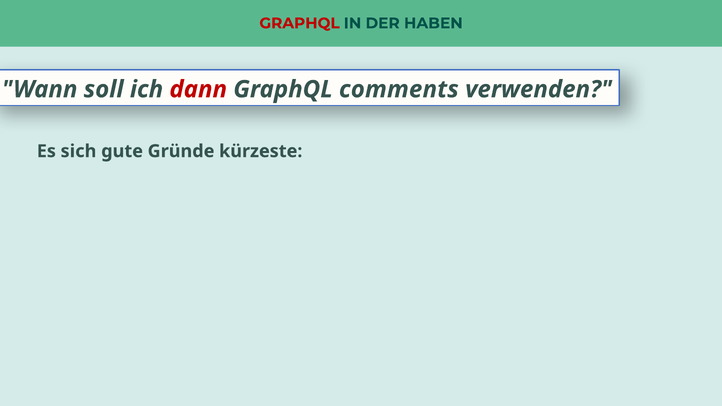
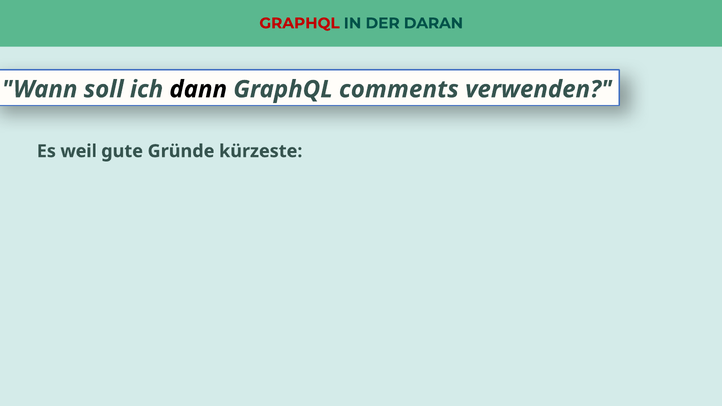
HABEN: HABEN -> DARAN
dann colour: red -> black
sich: sich -> weil
